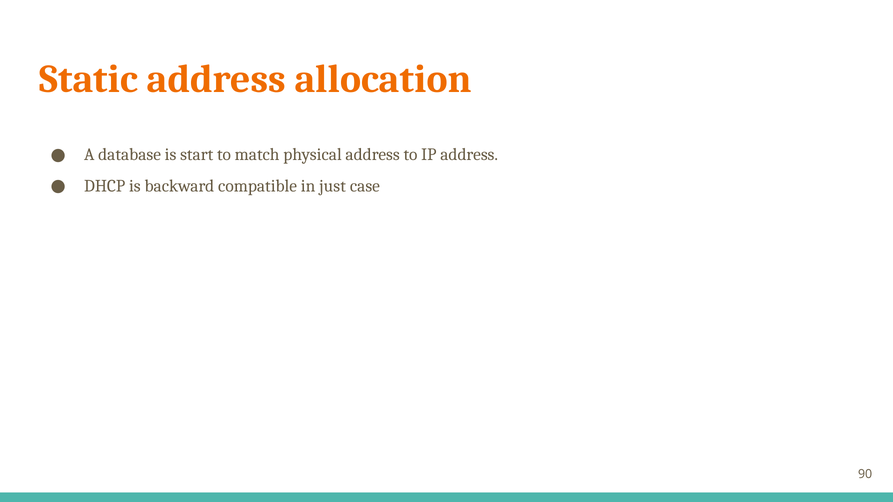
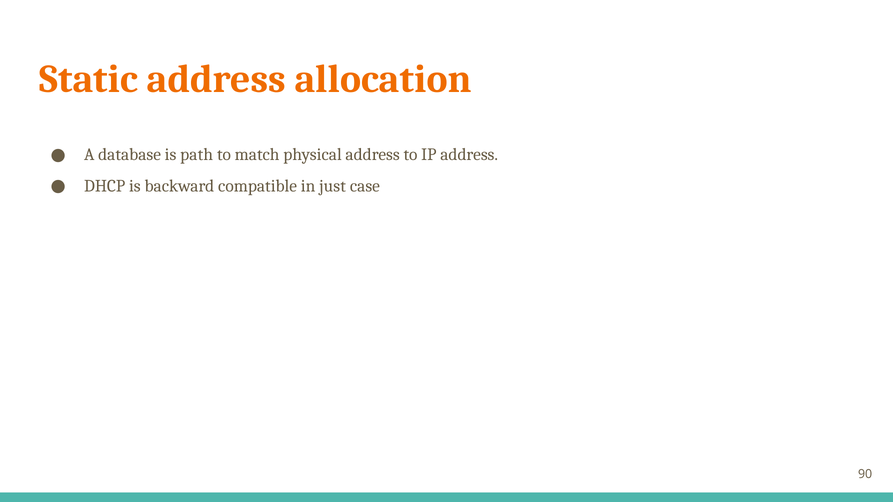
start: start -> path
